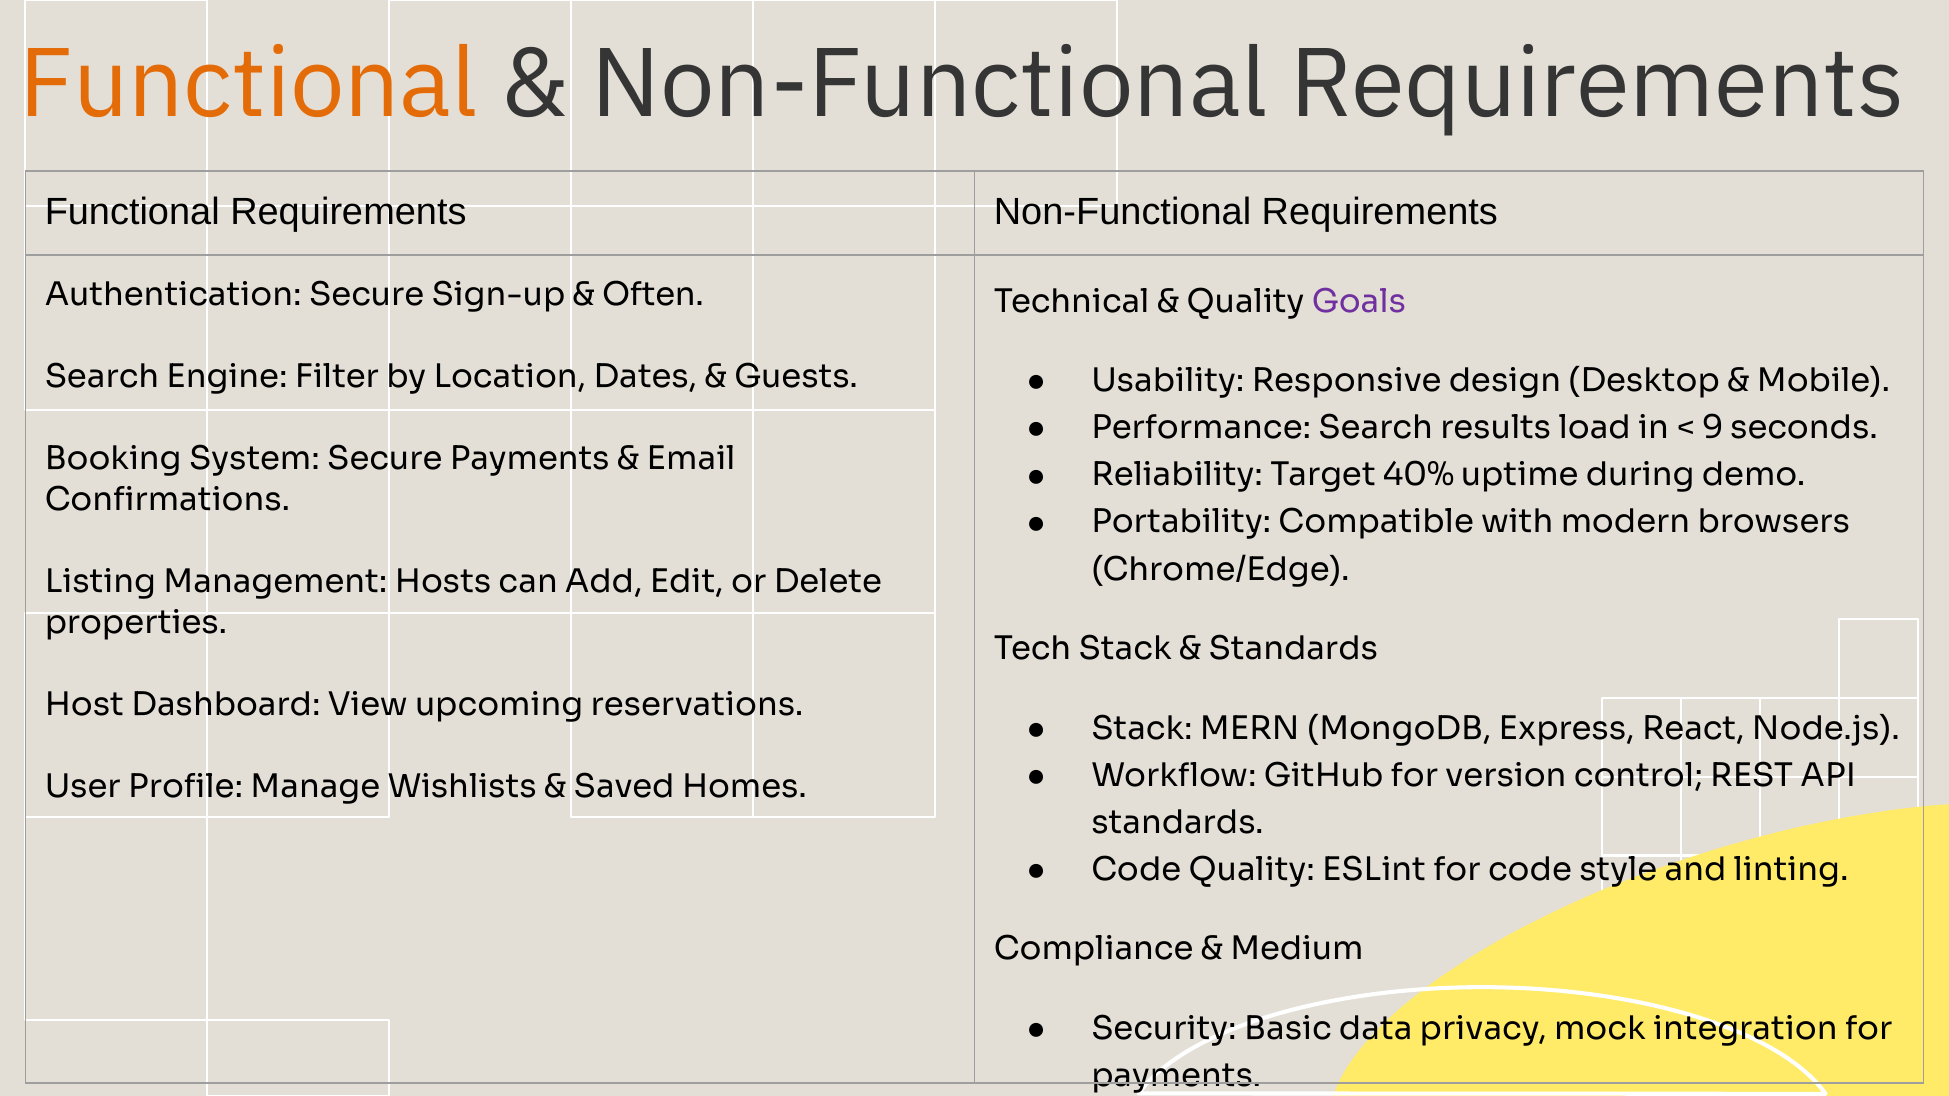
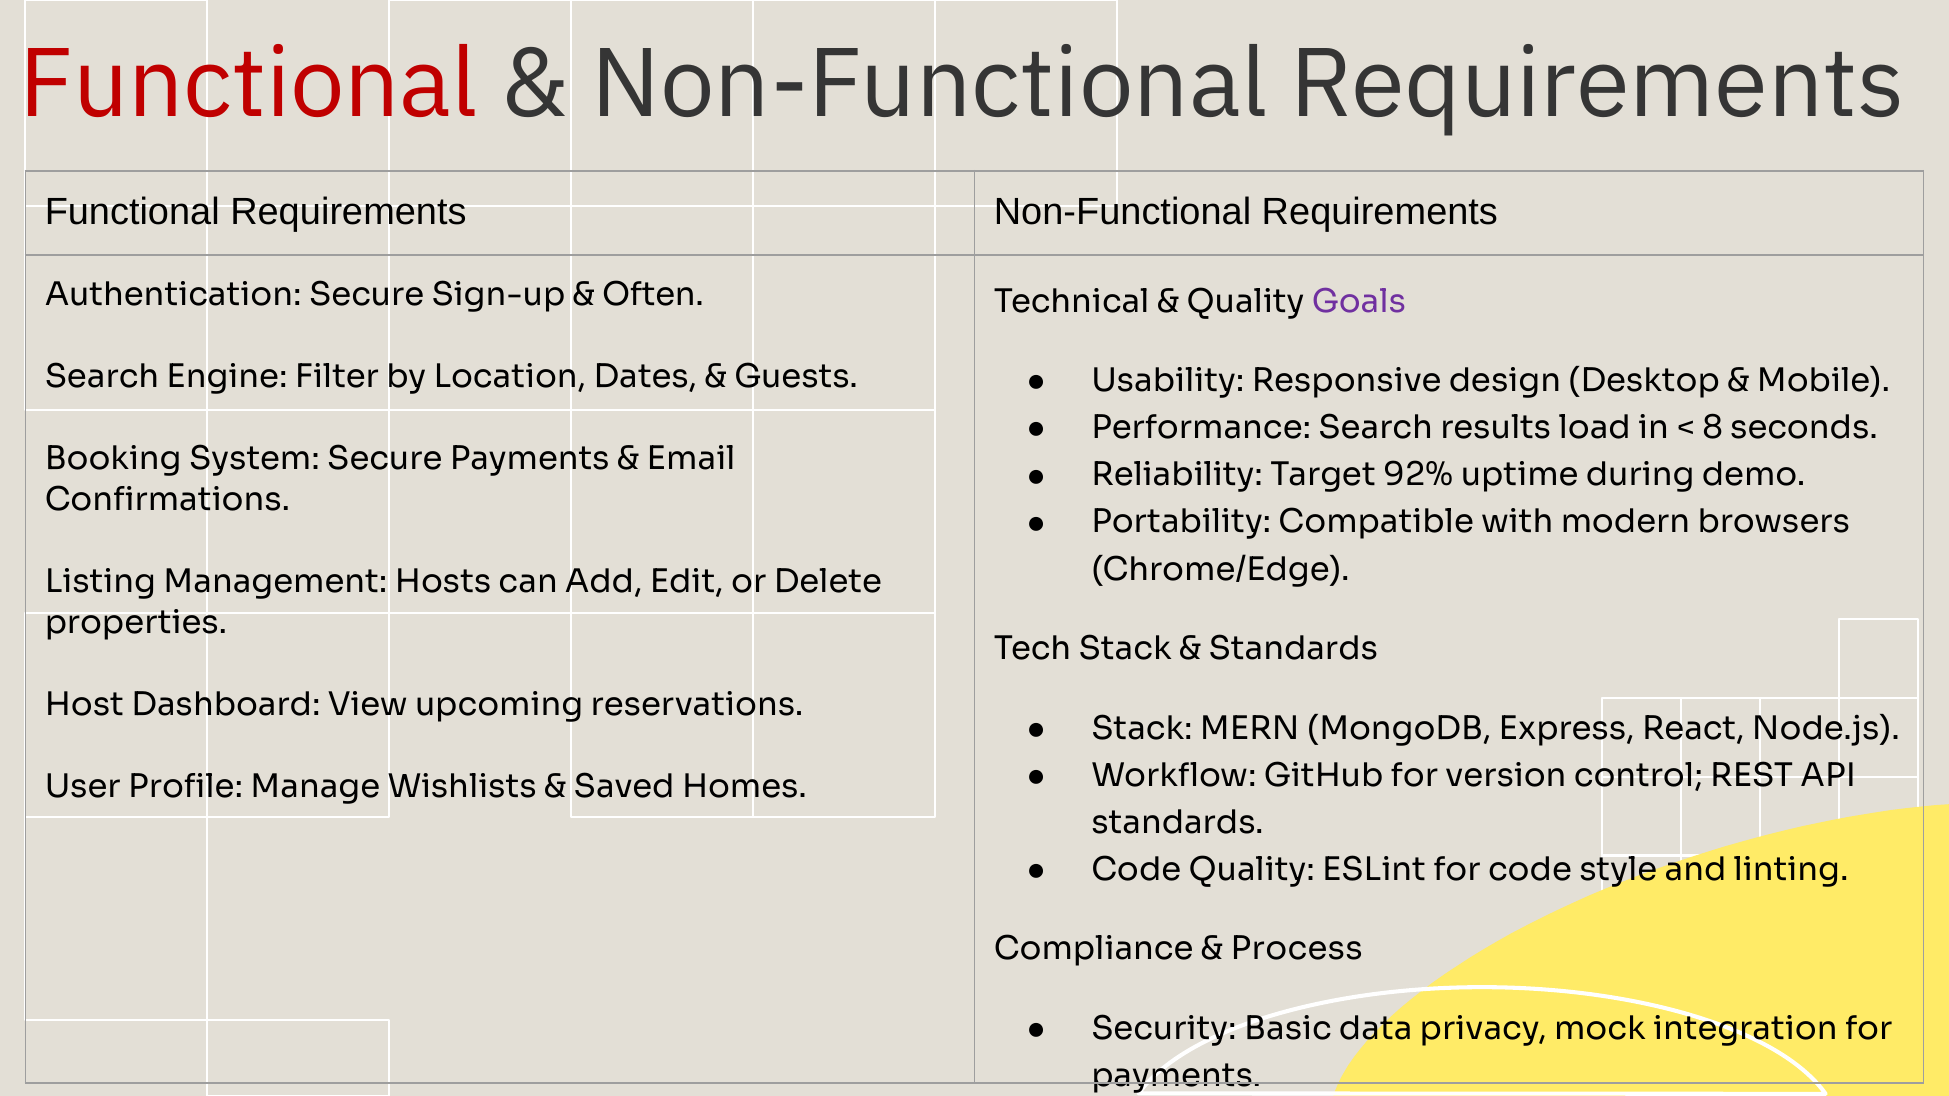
Functional at (249, 85) colour: orange -> red
9: 9 -> 8
40%: 40% -> 92%
Medium: Medium -> Process
